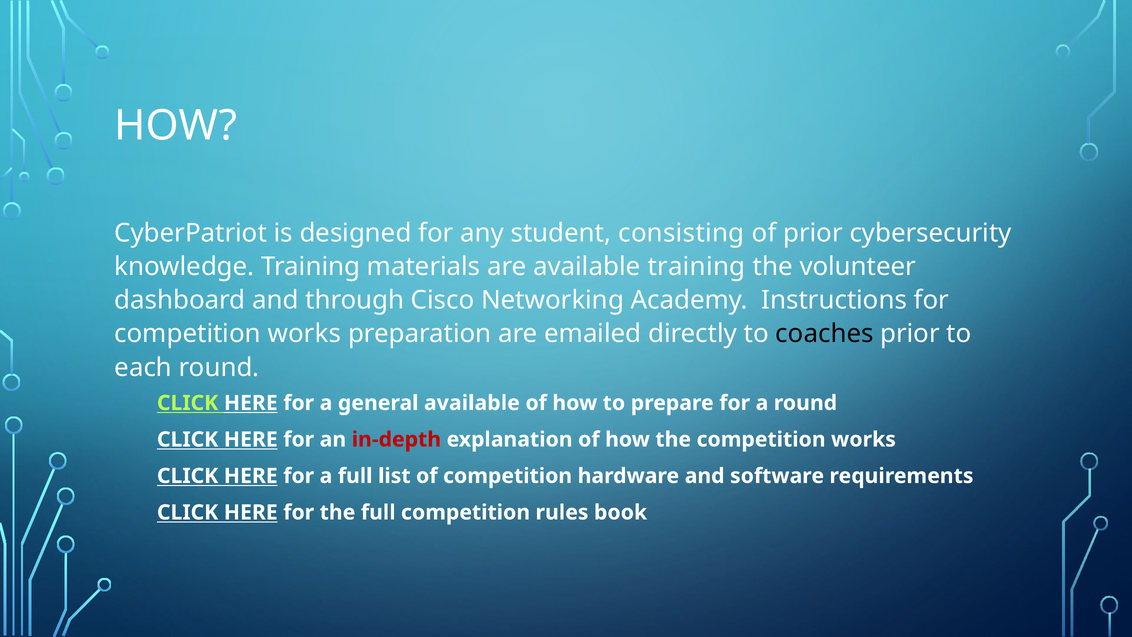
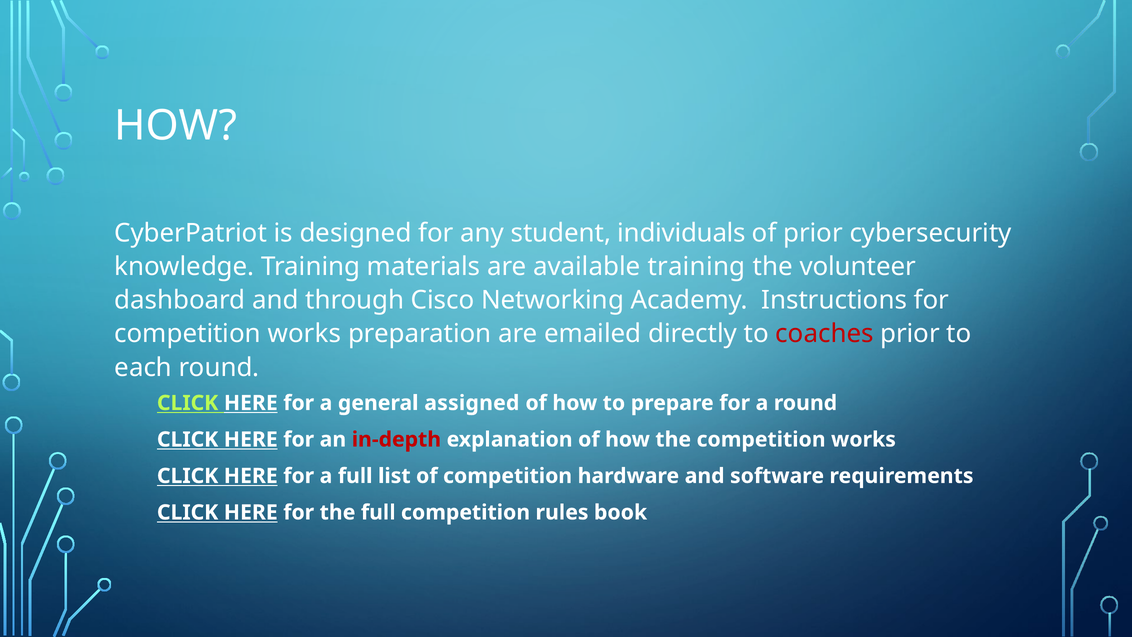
consisting: consisting -> individuals
coaches colour: black -> red
general available: available -> assigned
